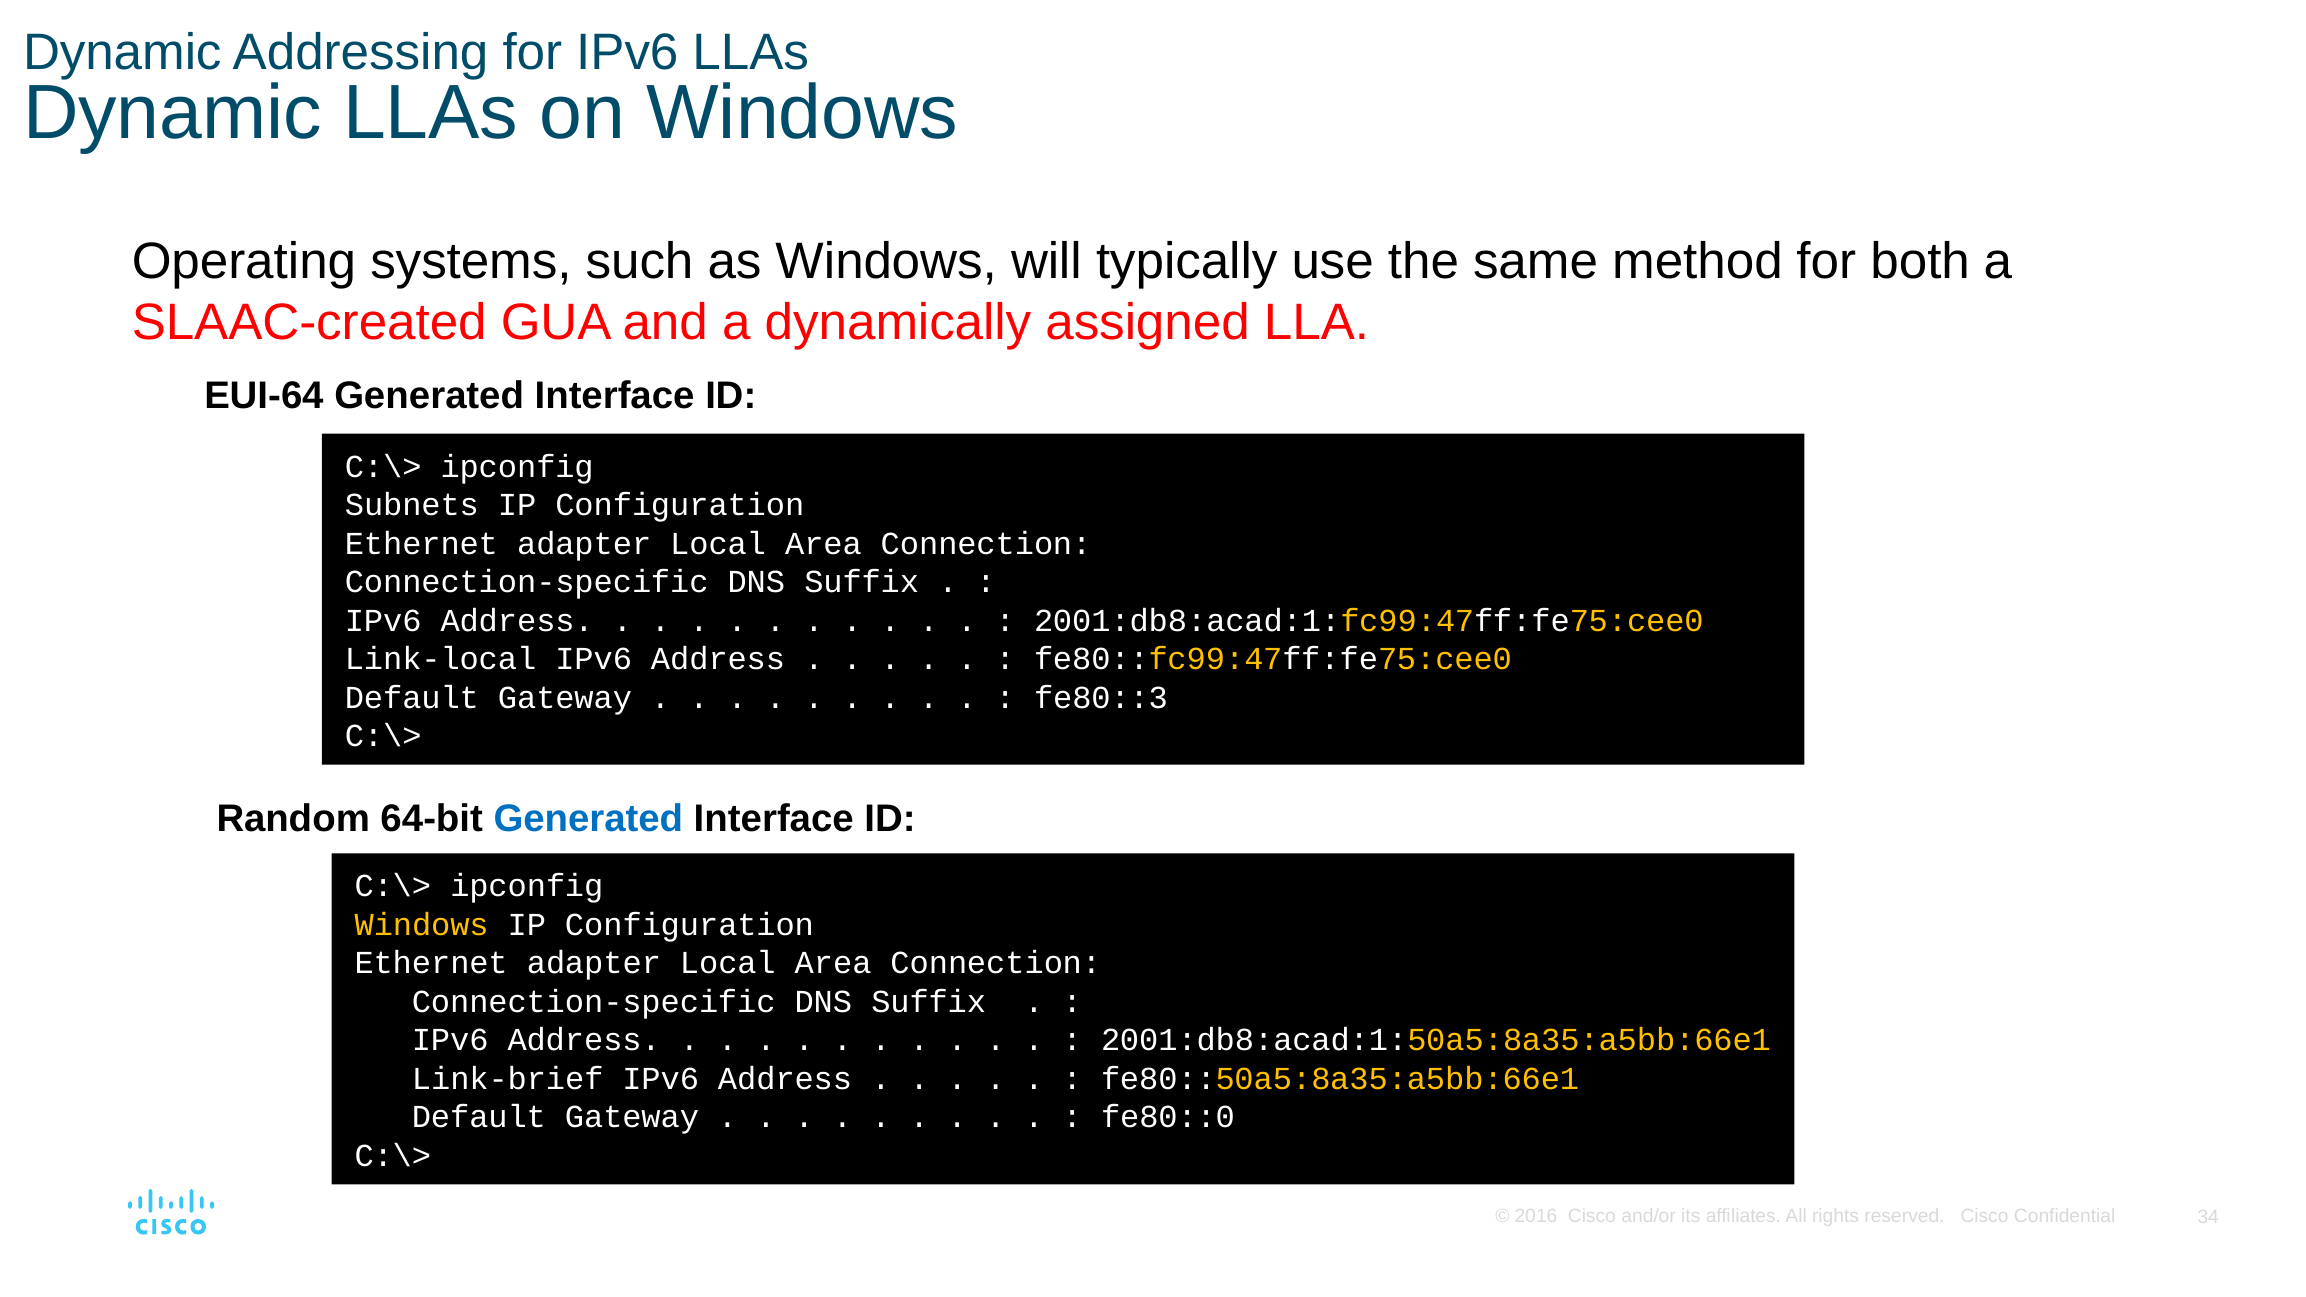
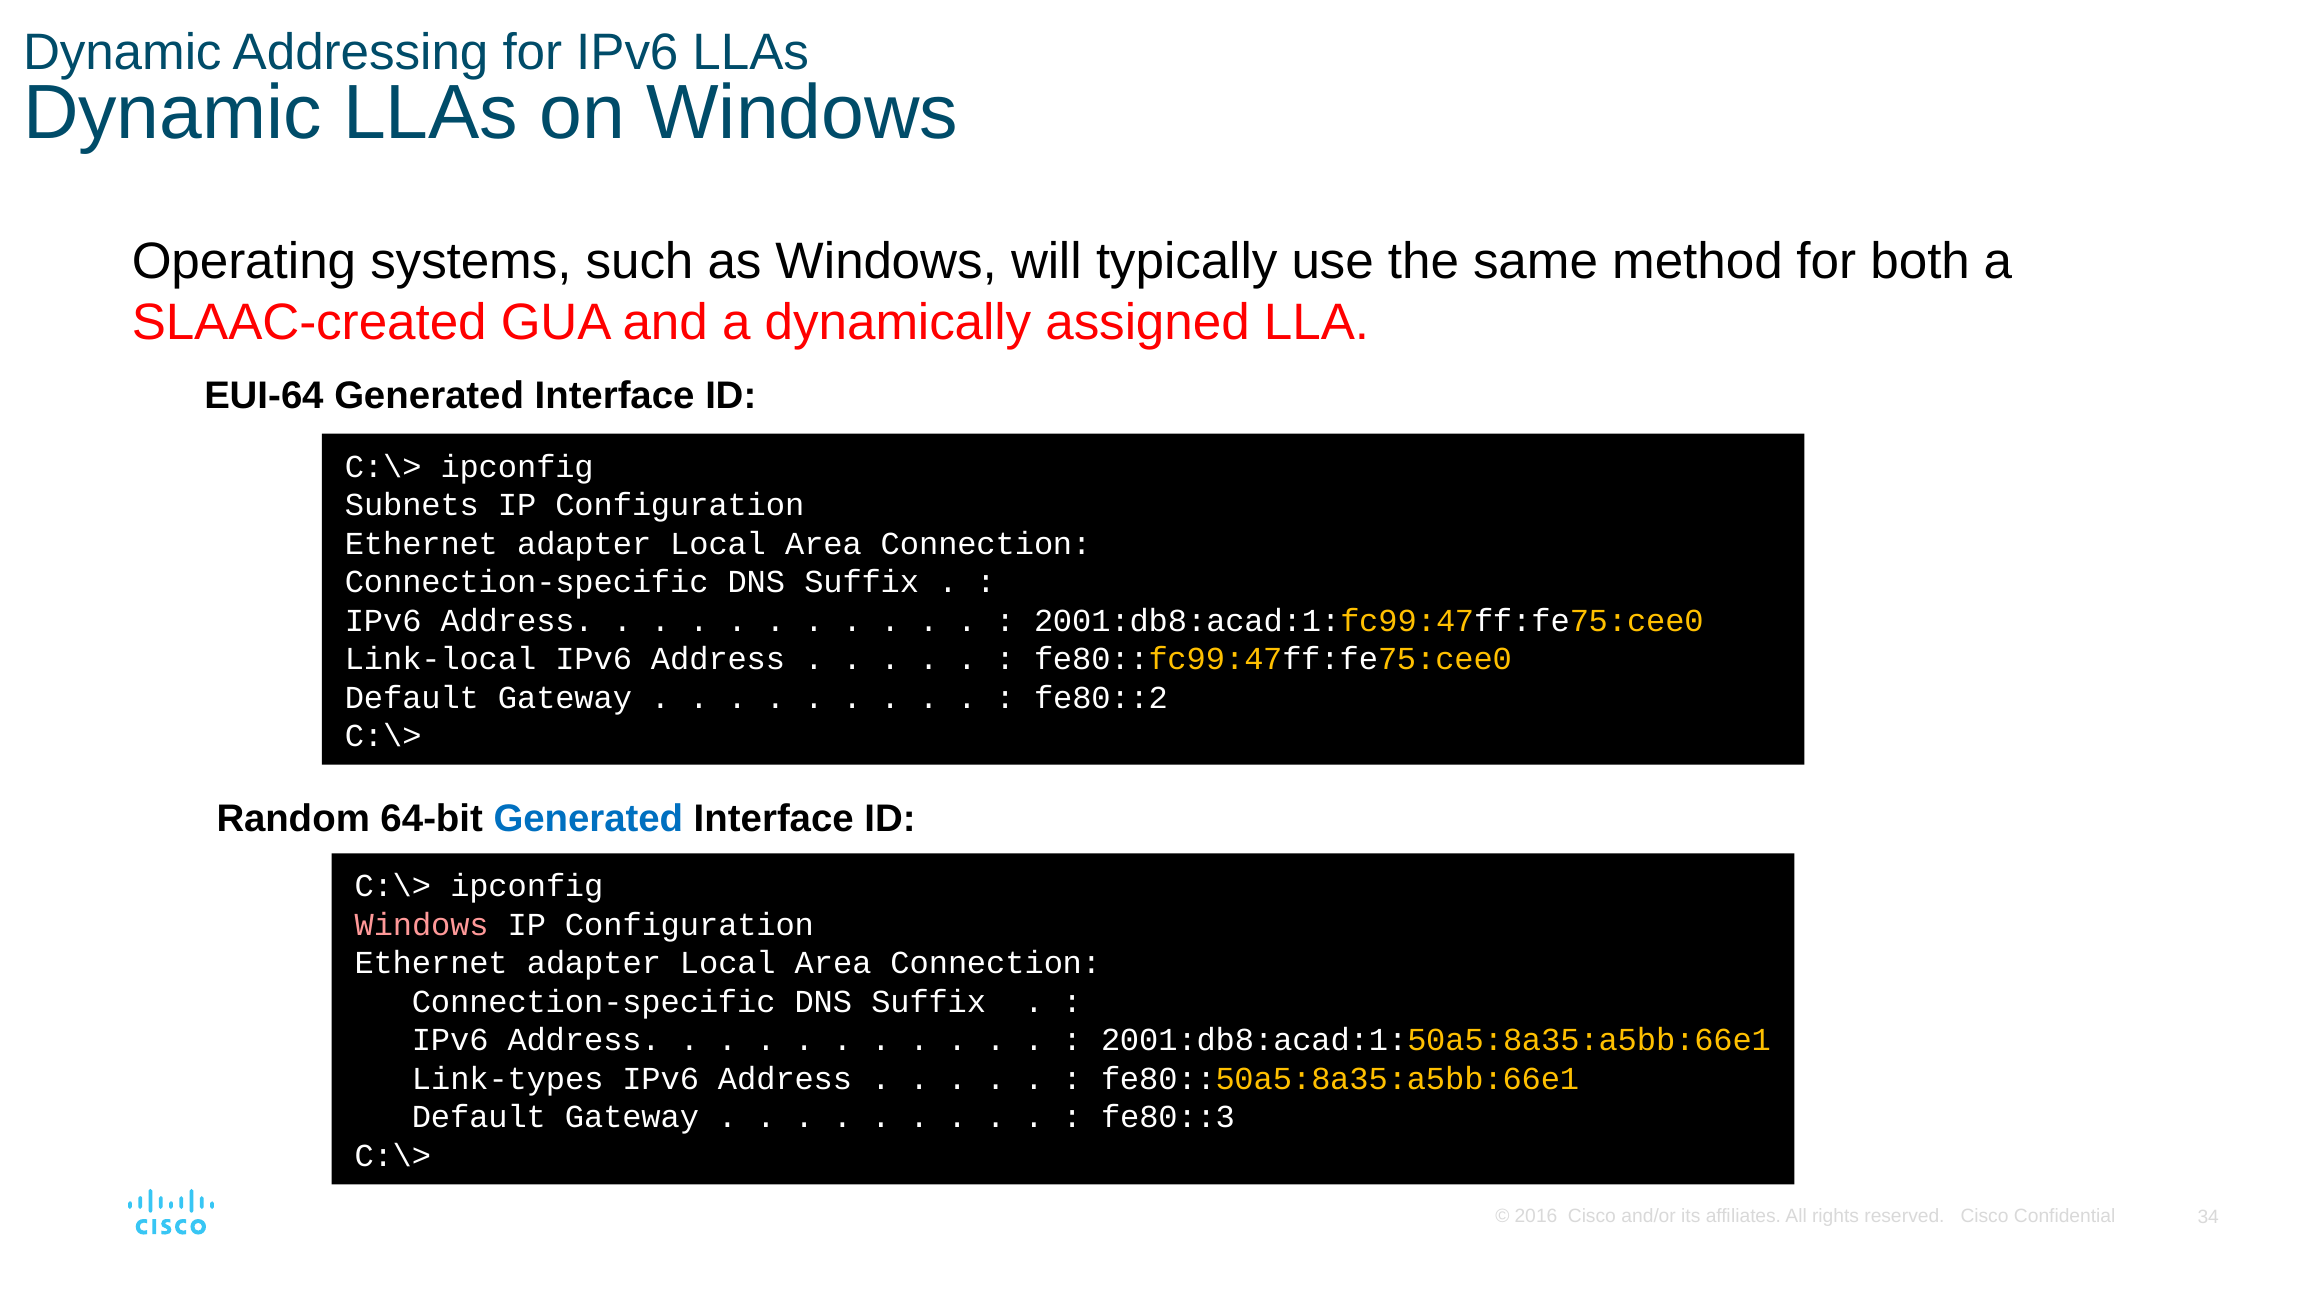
fe80::3: fe80::3 -> fe80::2
Windows at (422, 925) colour: yellow -> pink
Link-brief: Link-brief -> Link-types
fe80::0: fe80::0 -> fe80::3
